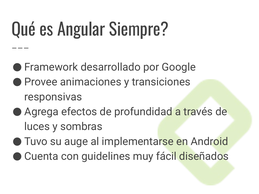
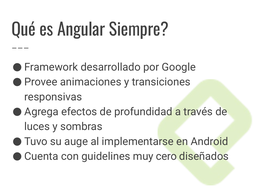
fácil: fácil -> cero
